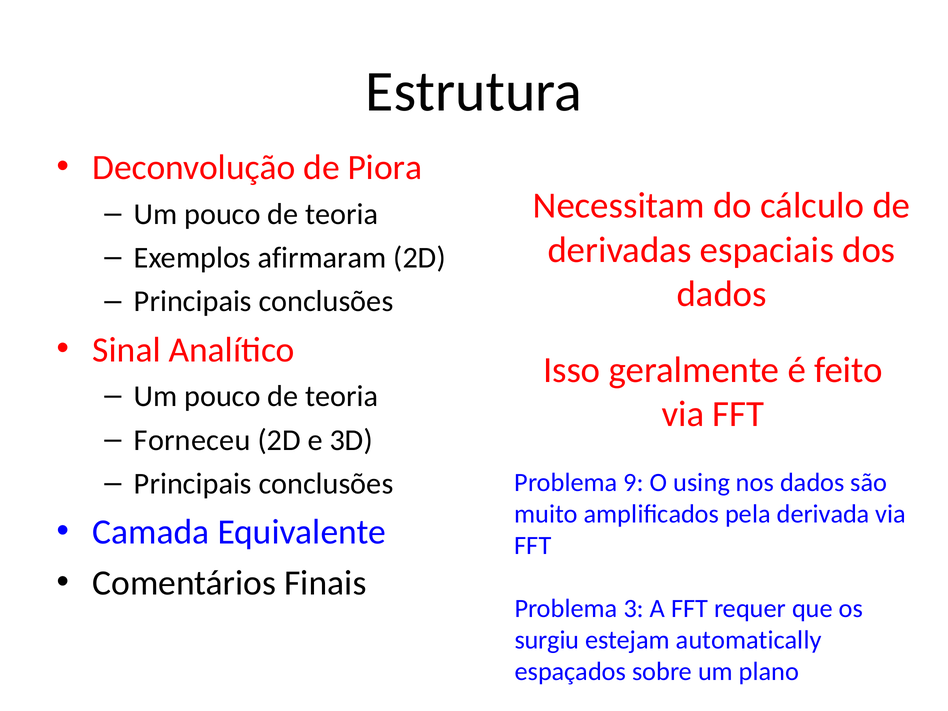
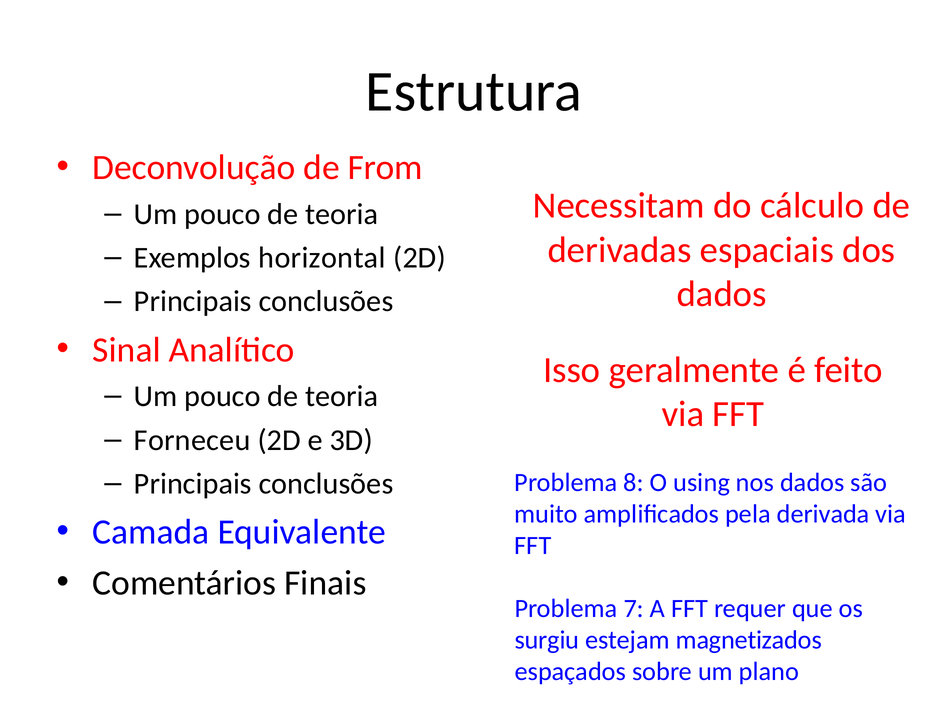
Piora: Piora -> From
afirmaram: afirmaram -> horizontal
9: 9 -> 8
3: 3 -> 7
automatically: automatically -> magnetizados
